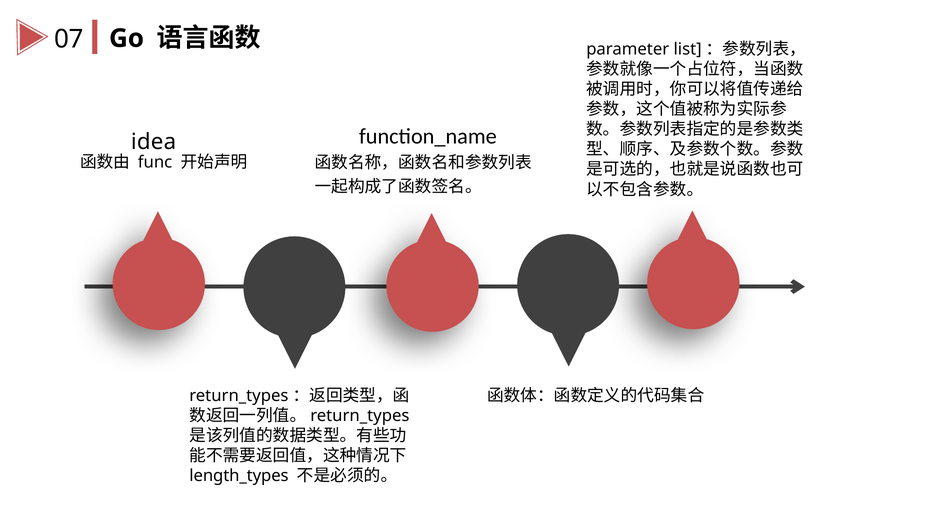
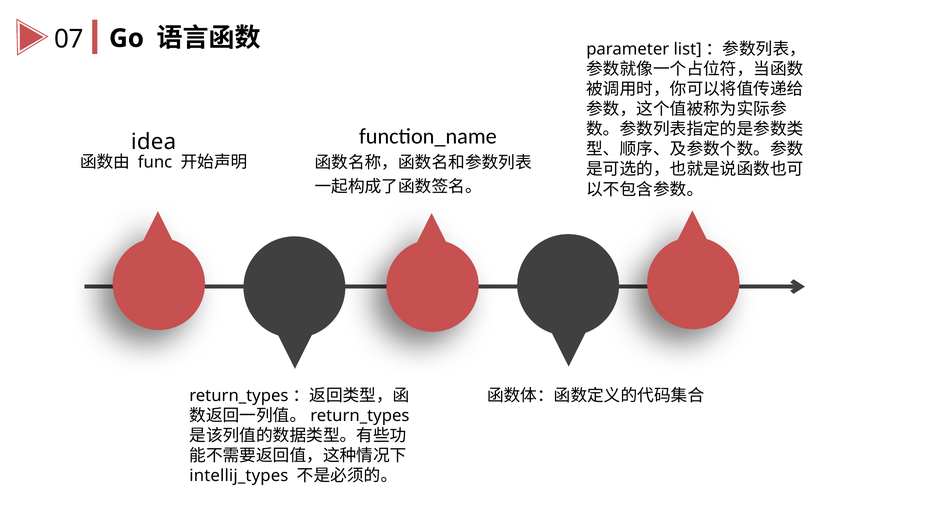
length_types: length_types -> intellij_types
